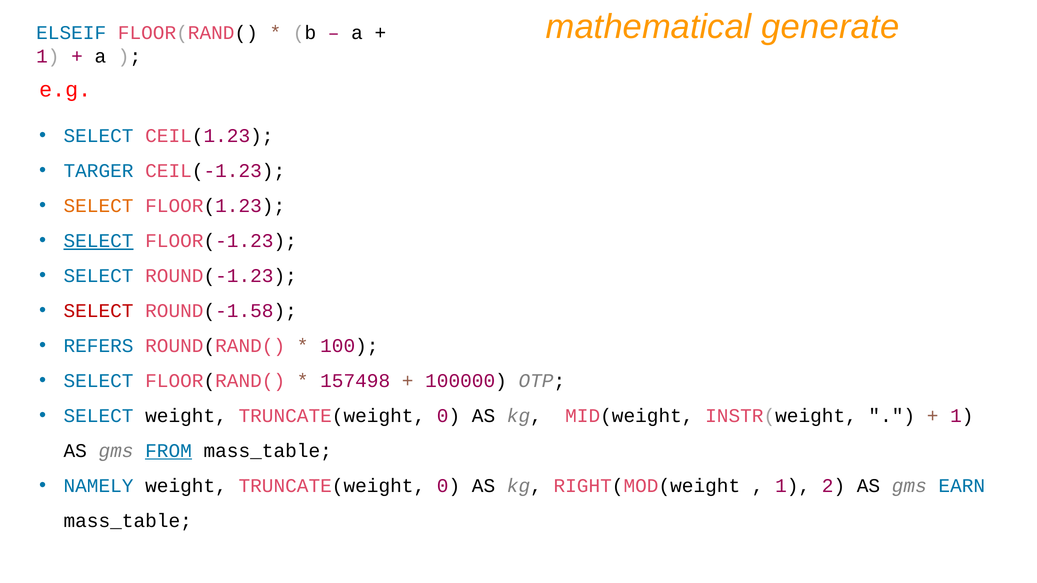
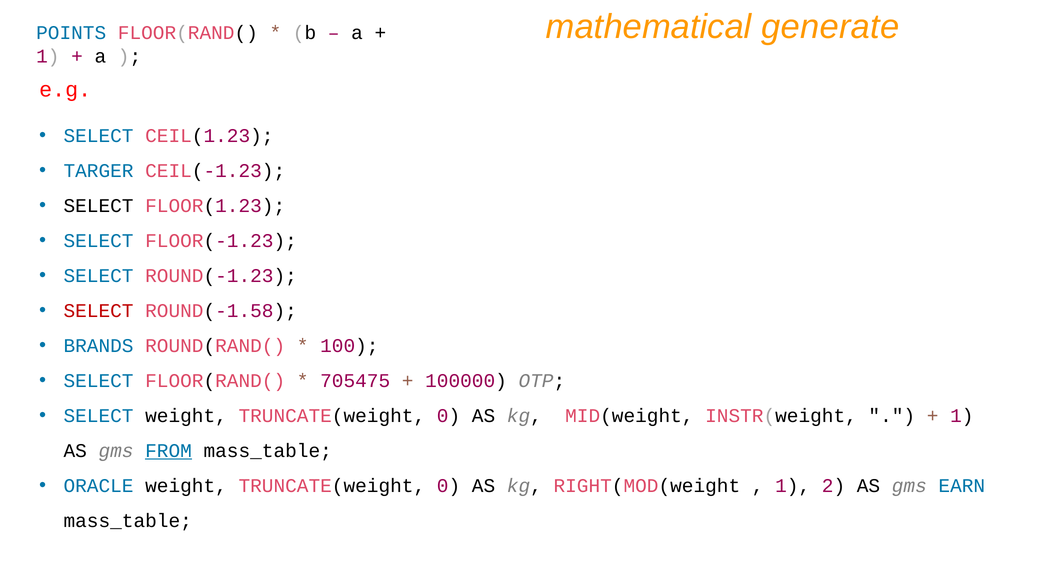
ELSEIF: ELSEIF -> POINTS
SELECT at (99, 206) colour: orange -> black
SELECT at (99, 241) underline: present -> none
REFERS: REFERS -> BRANDS
157498: 157498 -> 705475
NAMELY: NAMELY -> ORACLE
